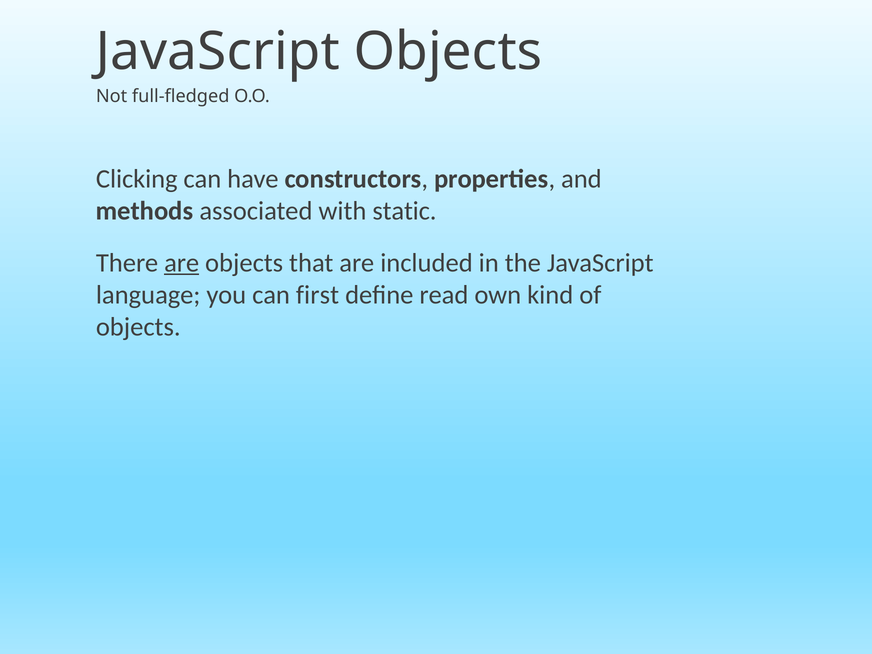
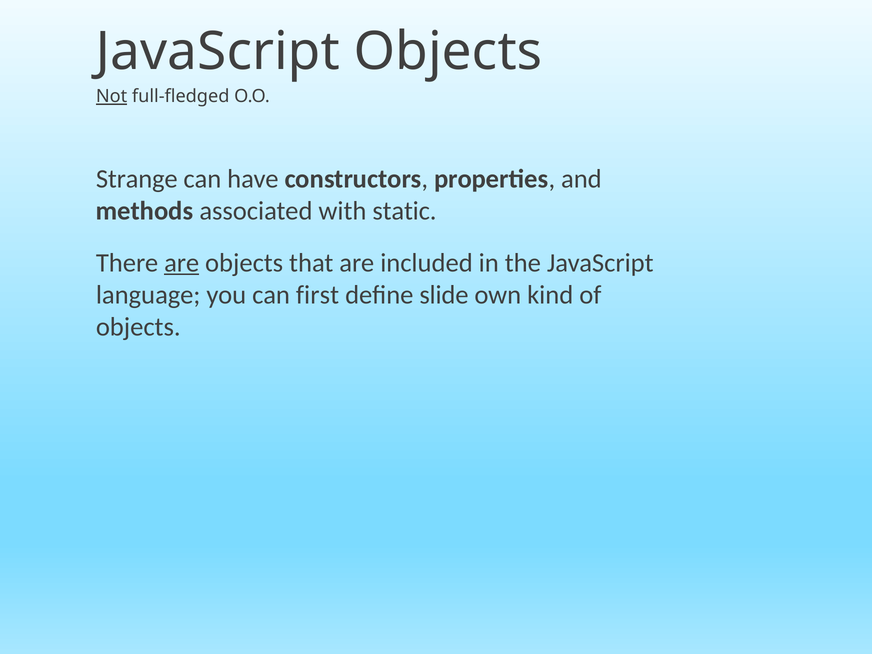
Not underline: none -> present
Clicking: Clicking -> Strange
read: read -> slide
